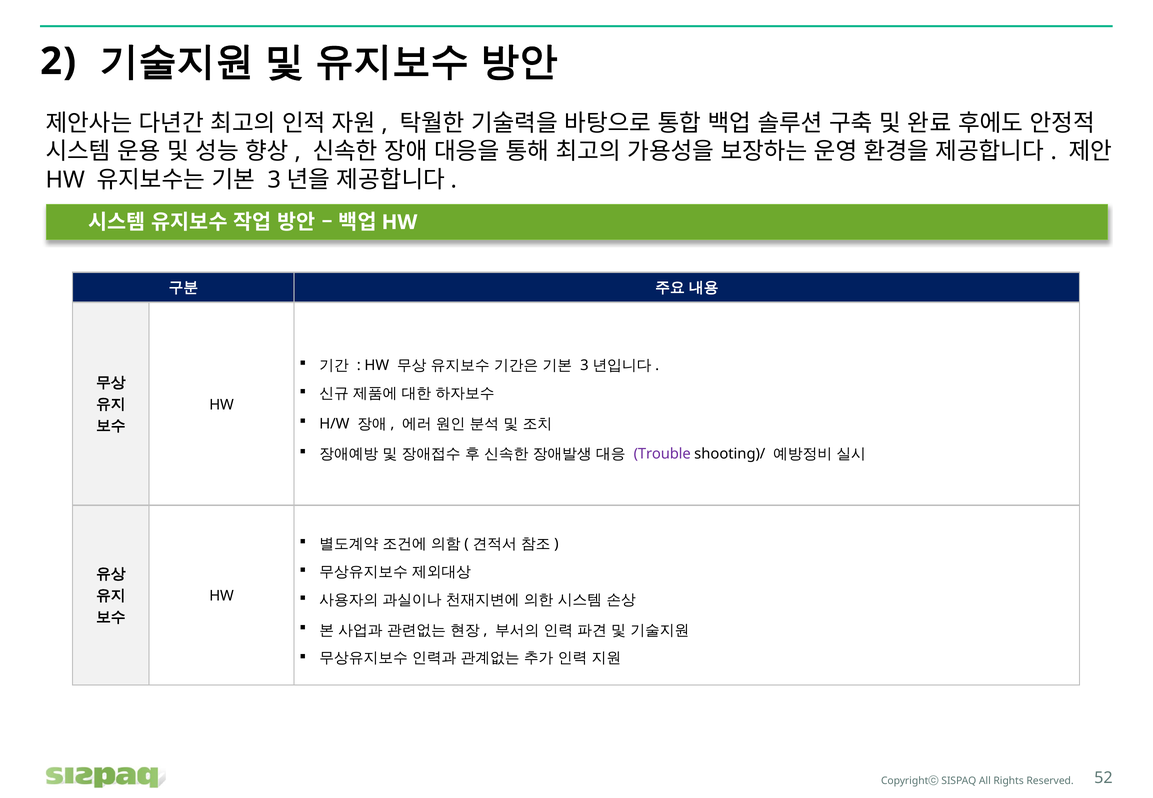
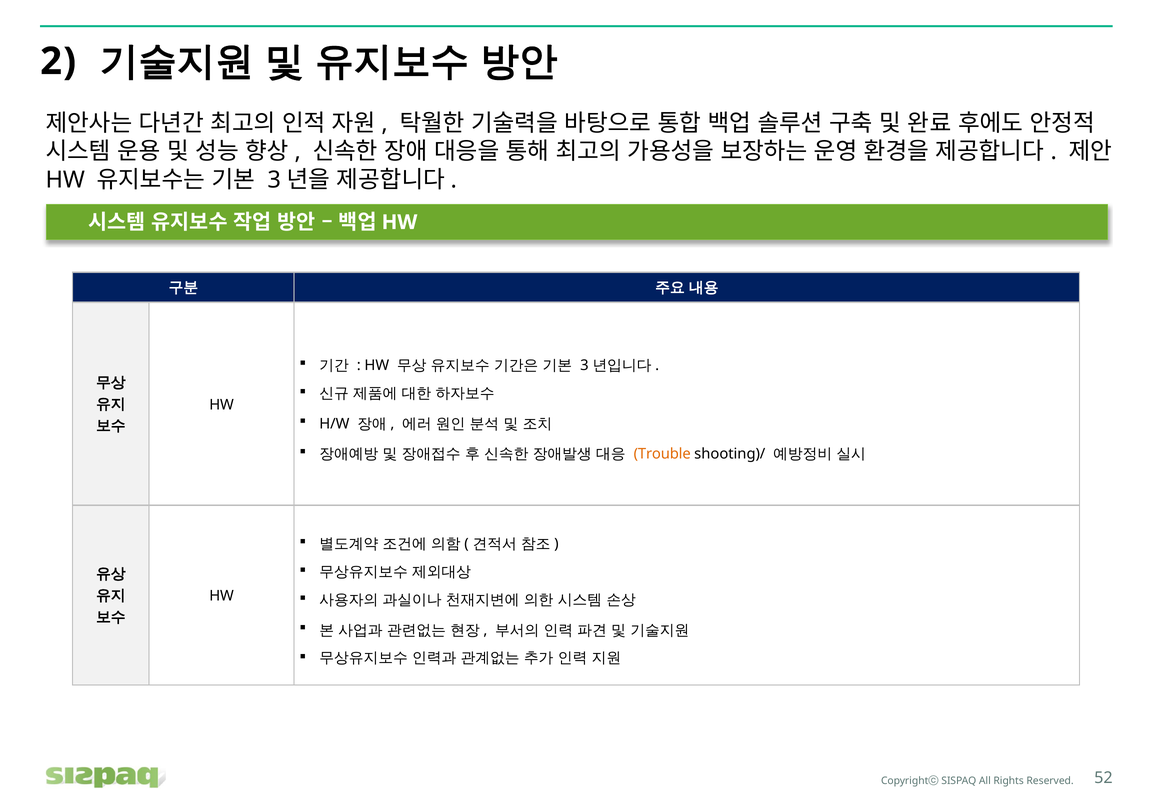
Trouble colour: purple -> orange
